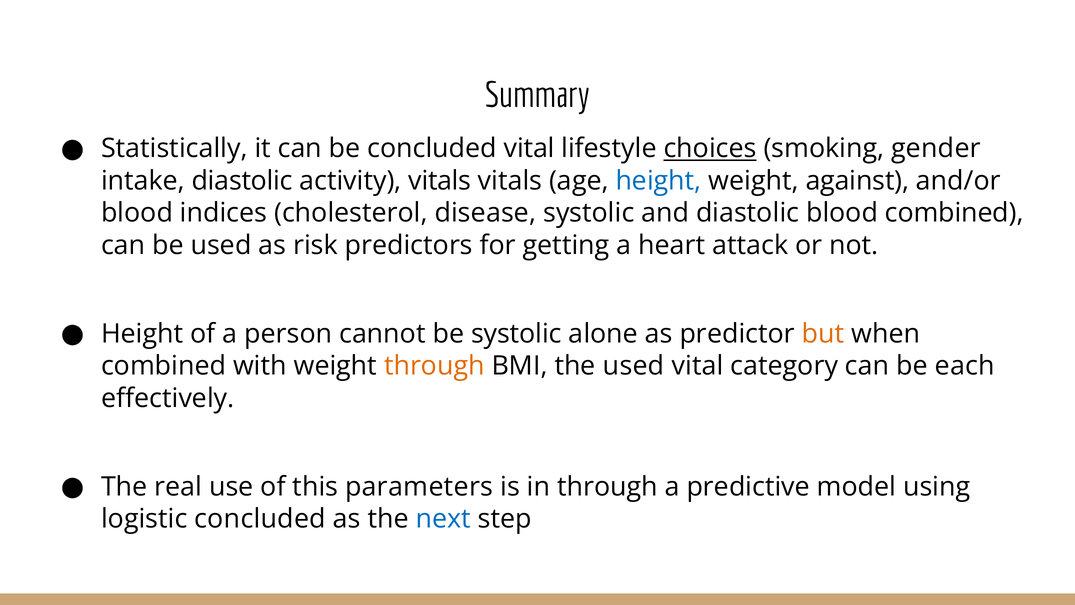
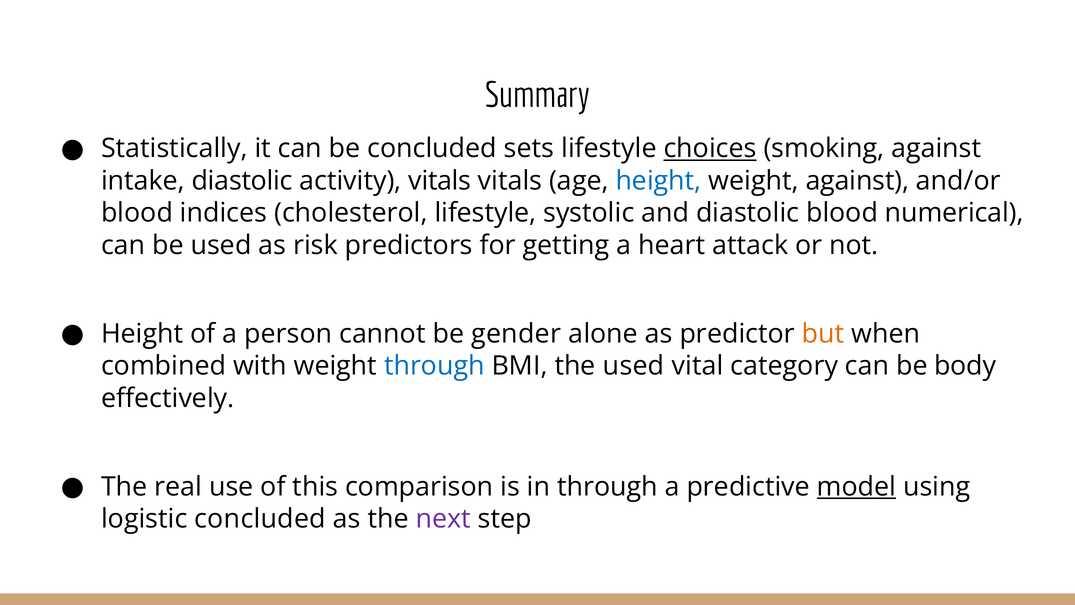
concluded vital: vital -> sets
smoking gender: gender -> against
cholesterol disease: disease -> lifestyle
blood combined: combined -> numerical
be systolic: systolic -> gender
through at (434, 366) colour: orange -> blue
each: each -> body
parameters: parameters -> comparison
model underline: none -> present
next colour: blue -> purple
